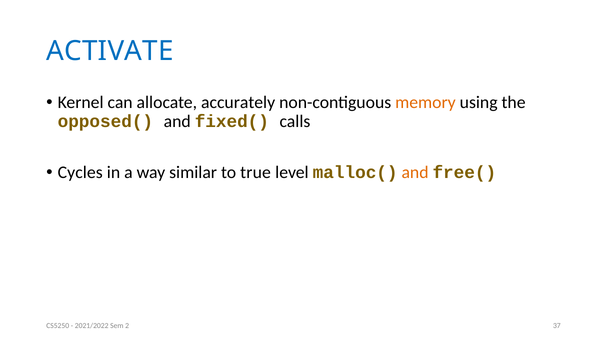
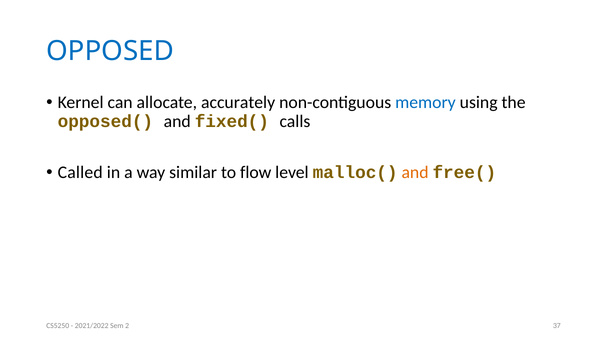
ACTIVATE: ACTIVATE -> OPPOSED
memory colour: orange -> blue
Cycles: Cycles -> Called
true: true -> flow
